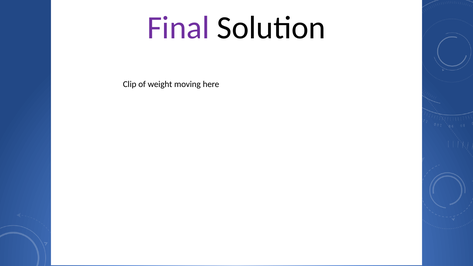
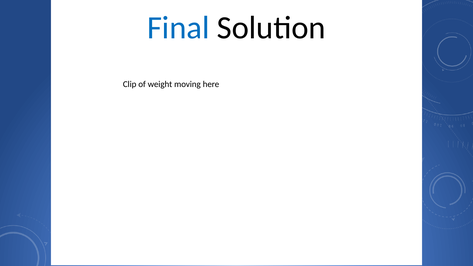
Final colour: purple -> blue
